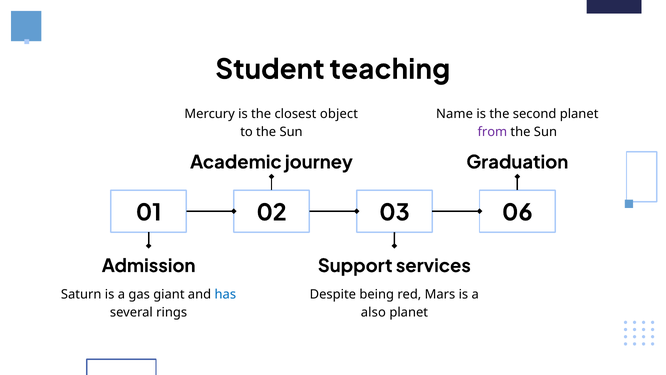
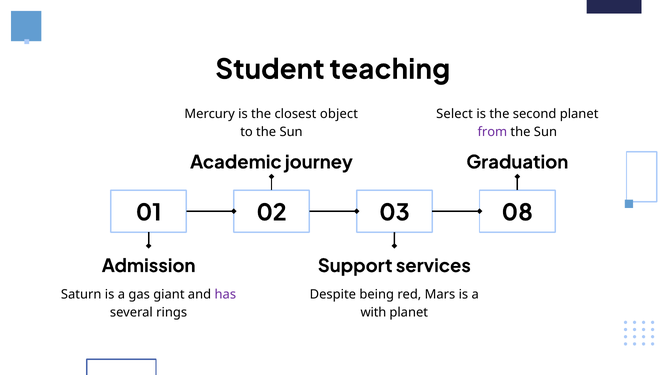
Name: Name -> Select
06: 06 -> 08
has colour: blue -> purple
also: also -> with
